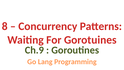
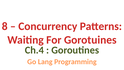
Ch.9: Ch.9 -> Ch.4
